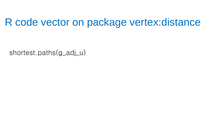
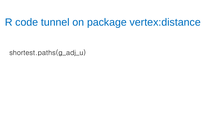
vector: vector -> tunnel
